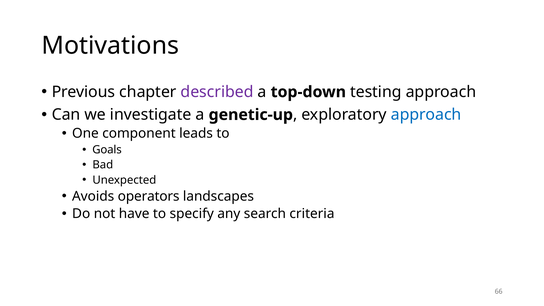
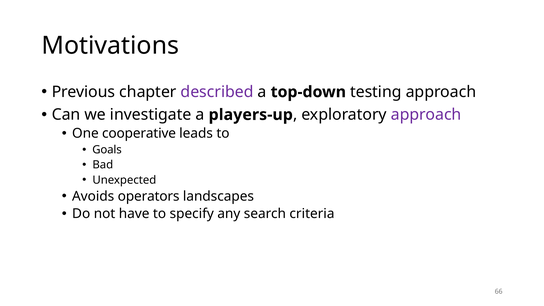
genetic-up: genetic-up -> players-up
approach at (426, 115) colour: blue -> purple
component: component -> cooperative
